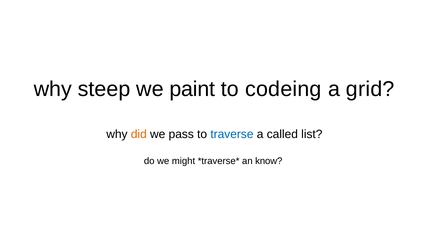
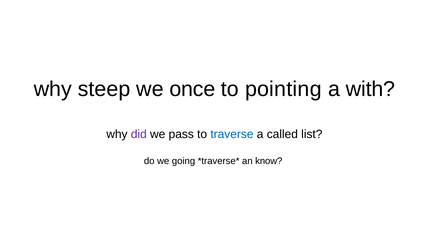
paint: paint -> once
codeing: codeing -> pointing
grid: grid -> with
did colour: orange -> purple
might: might -> going
